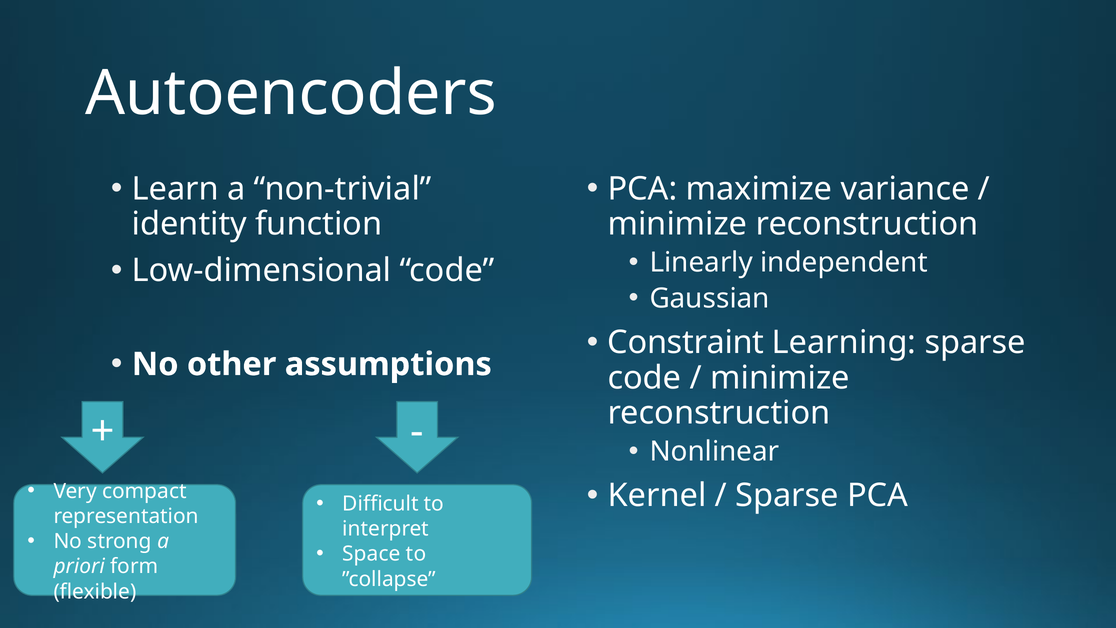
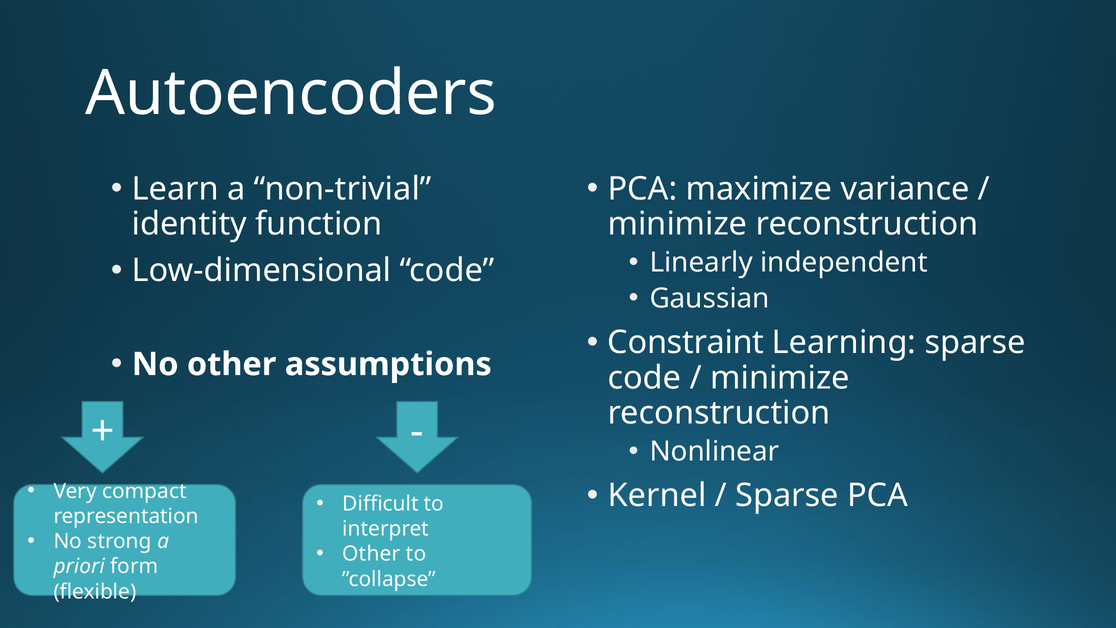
Space at (372, 554): Space -> Other
